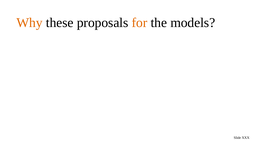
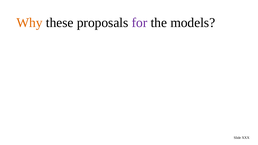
for colour: orange -> purple
